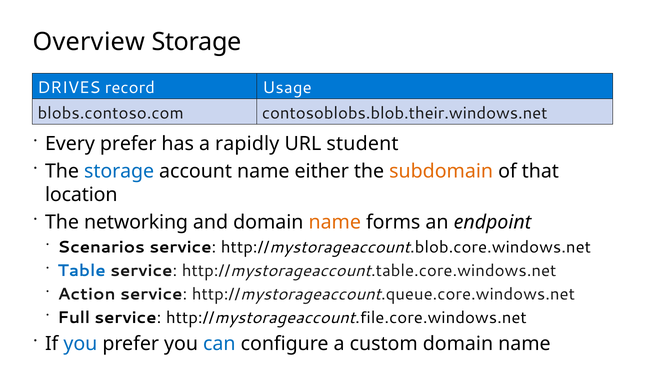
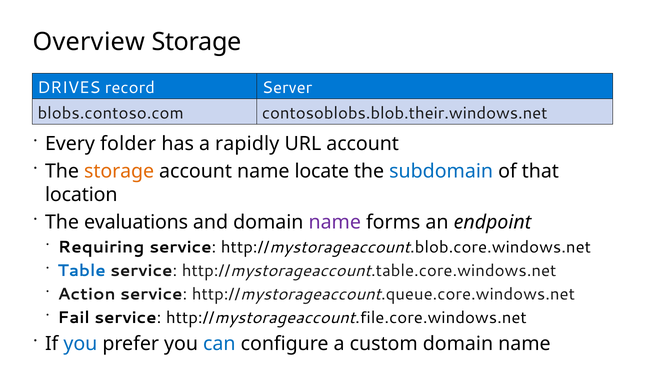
Usage: Usage -> Server
Every prefer: prefer -> folder
URL student: student -> account
storage at (119, 171) colour: blue -> orange
either: either -> locate
subdomain colour: orange -> blue
networking: networking -> evaluations
name at (335, 222) colour: orange -> purple
Scenarios: Scenarios -> Requiring
Full: Full -> Fail
